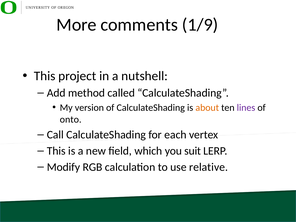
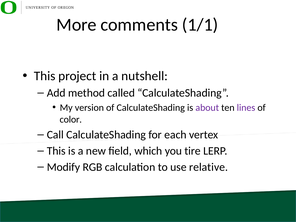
1/9: 1/9 -> 1/1
about colour: orange -> purple
onto: onto -> color
suit: suit -> tire
